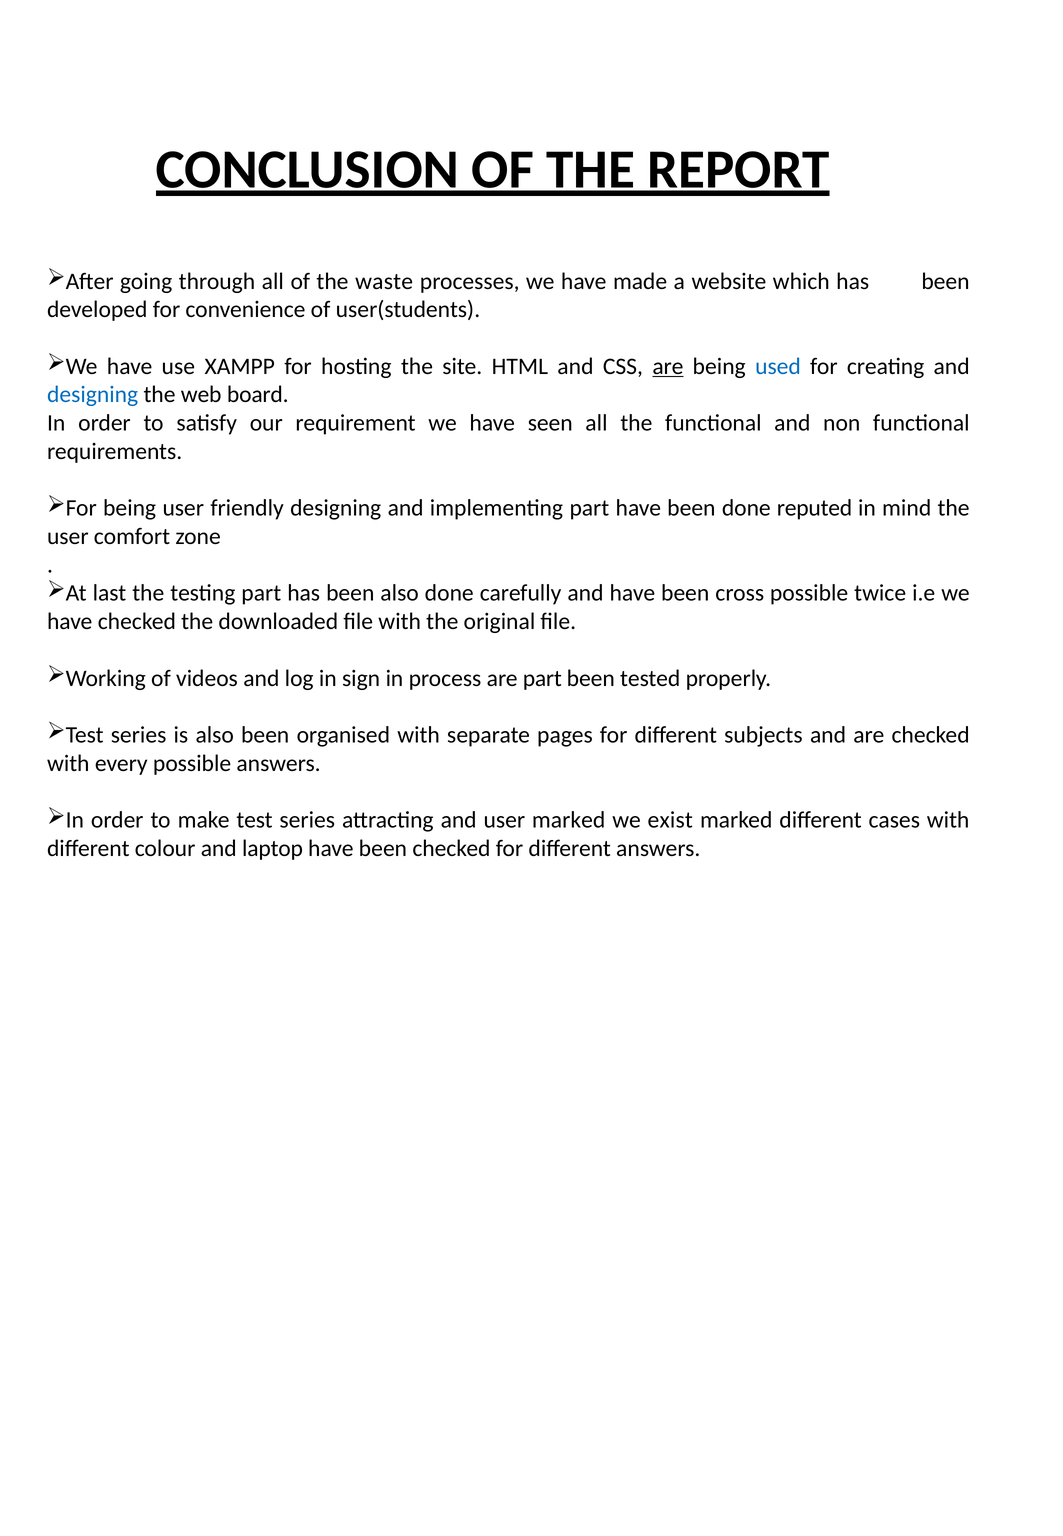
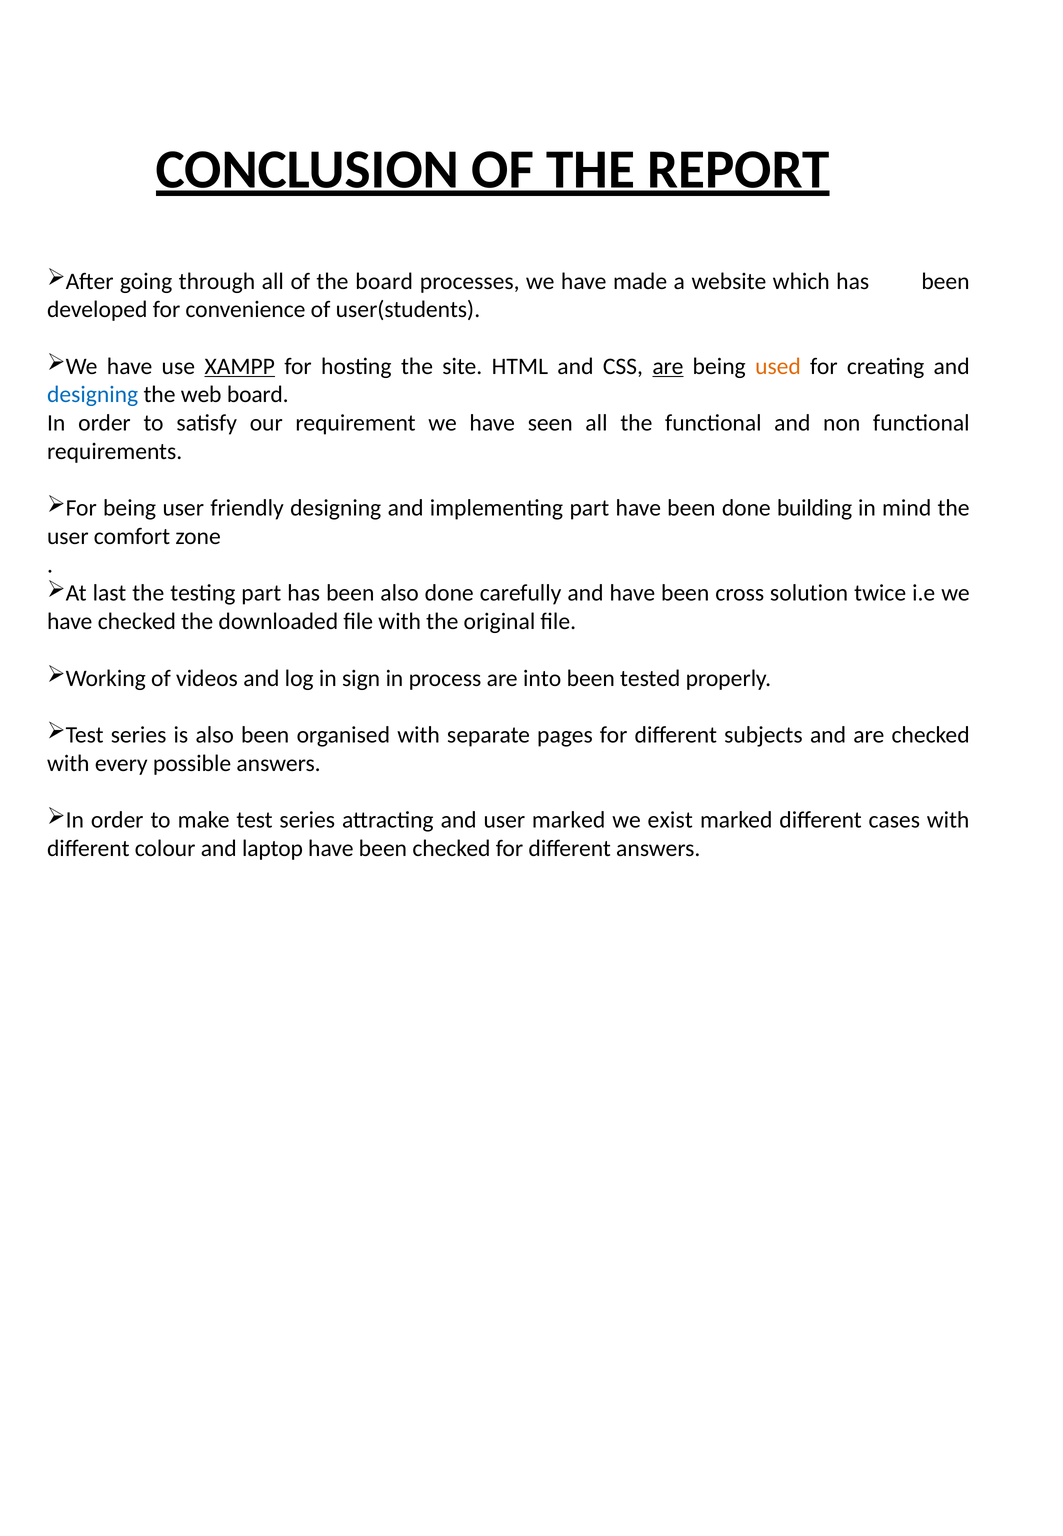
the waste: waste -> board
XAMPP underline: none -> present
used colour: blue -> orange
reputed: reputed -> building
cross possible: possible -> solution
are part: part -> into
